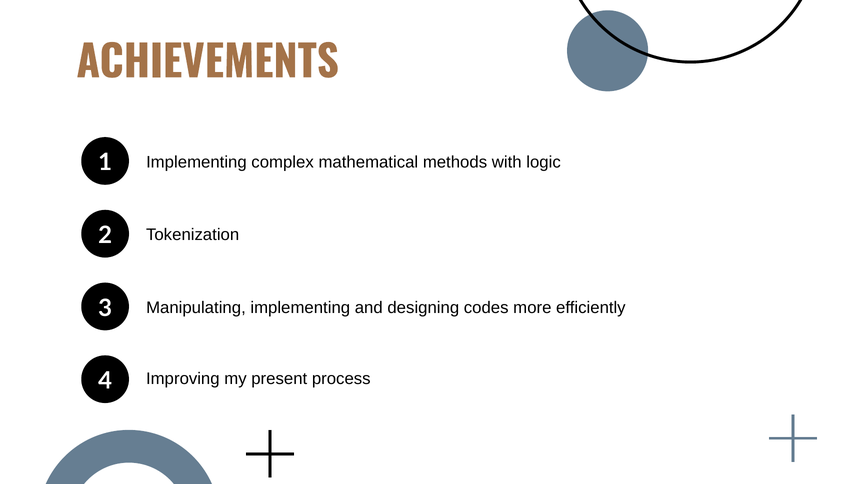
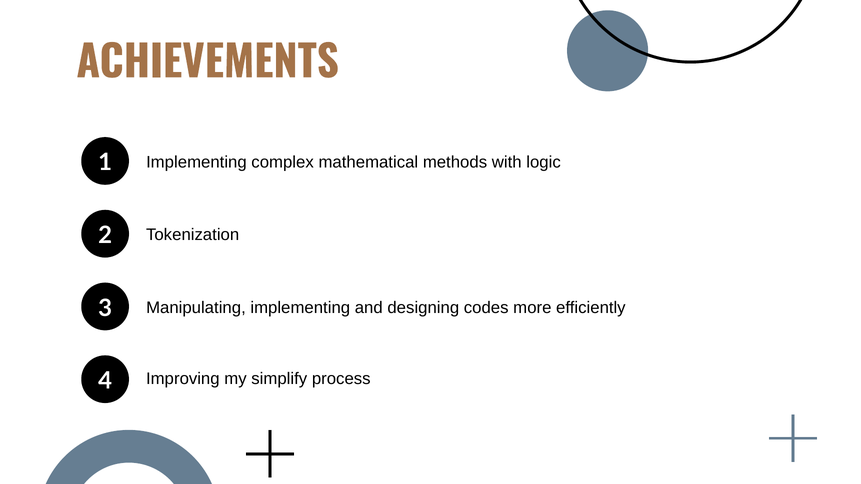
present: present -> simplify
